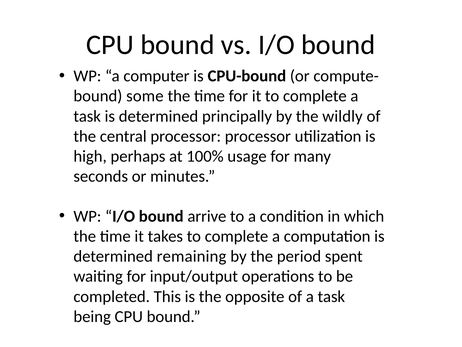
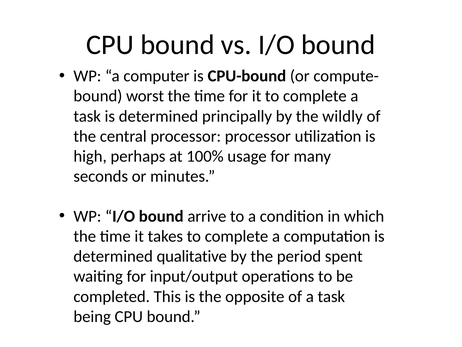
some: some -> worst
remaining: remaining -> qualitative
